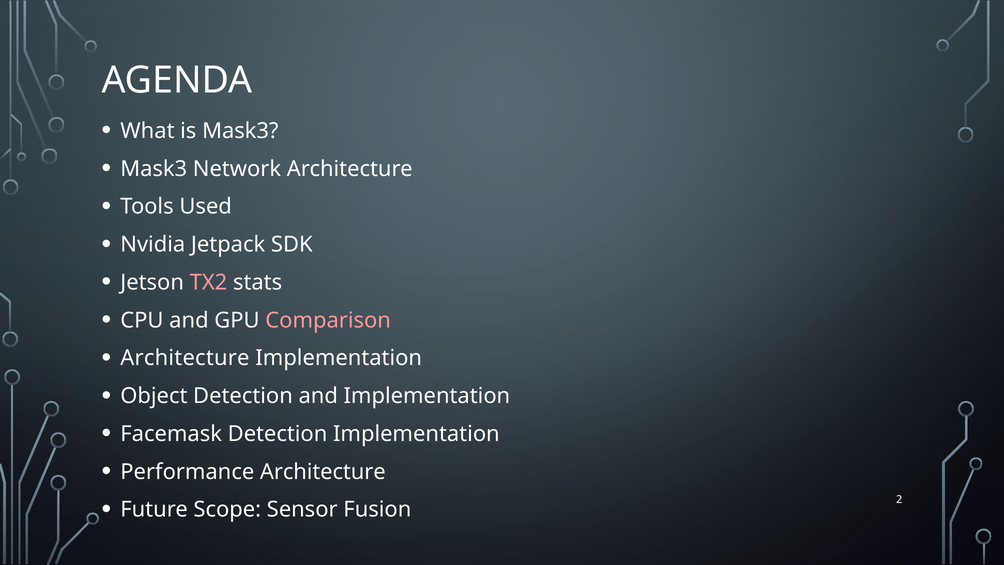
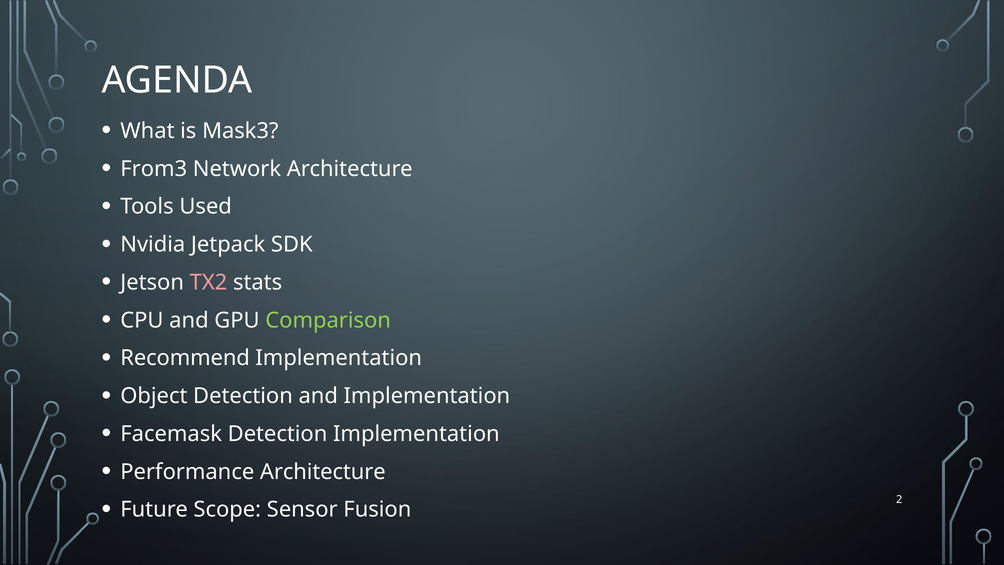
Mask3 at (154, 169): Mask3 -> From3
Comparison colour: pink -> light green
Architecture at (185, 358): Architecture -> Recommend
